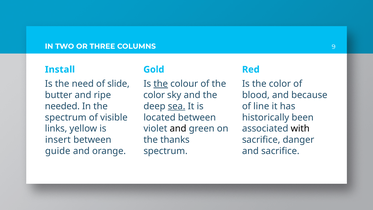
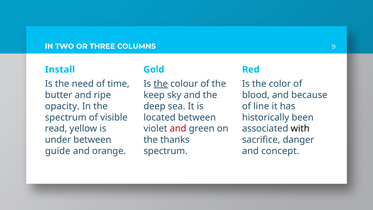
slide: slide -> time
color at (154, 95): color -> keep
needed: needed -> opacity
sea underline: present -> none
links: links -> read
and at (178, 129) colour: black -> red
insert: insert -> under
and sacrifice: sacrifice -> concept
